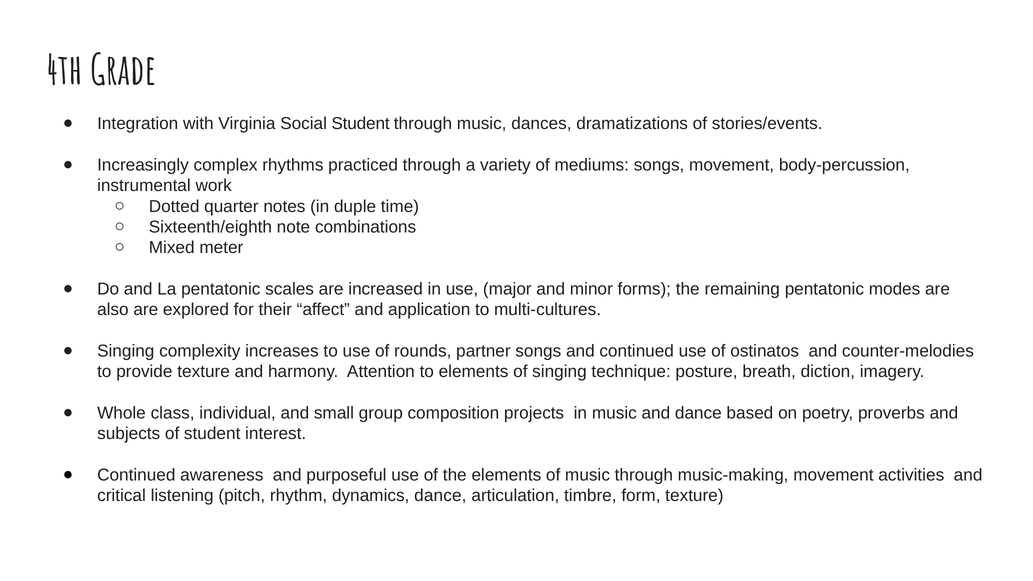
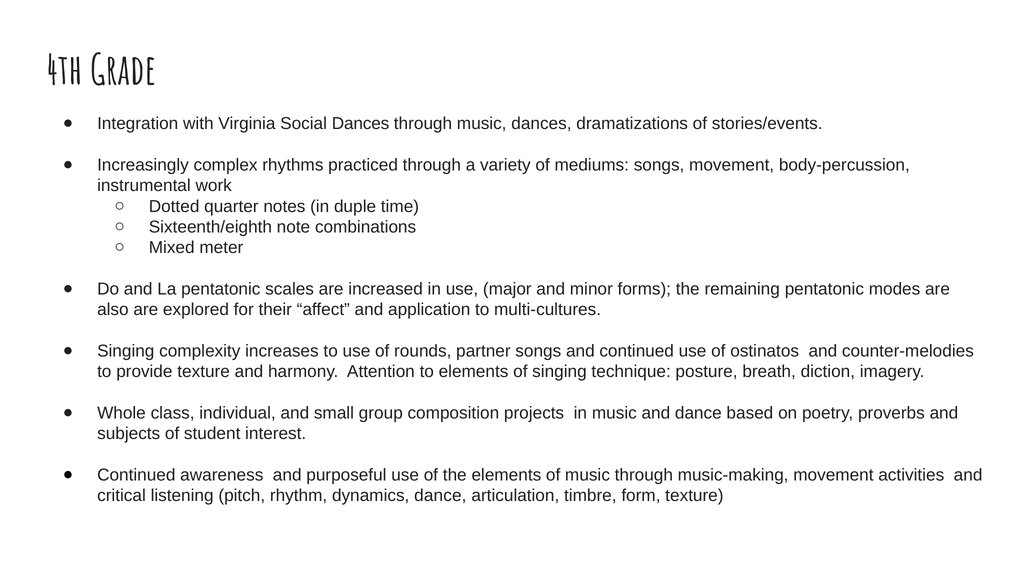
Social Student: Student -> Dances
